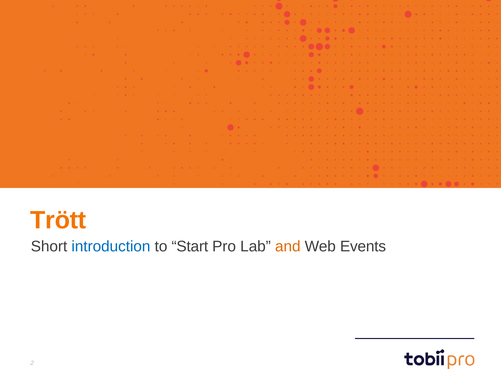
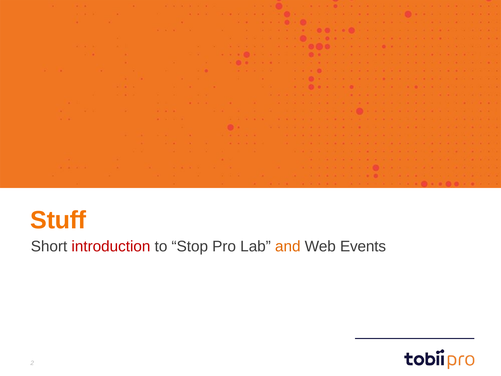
Trött: Trött -> Stuff
introduction colour: blue -> red
Start: Start -> Stop
